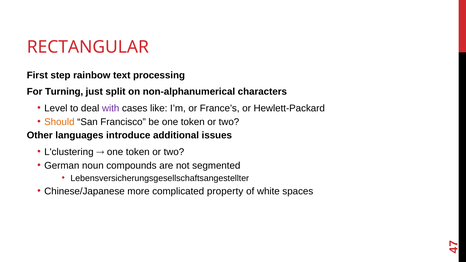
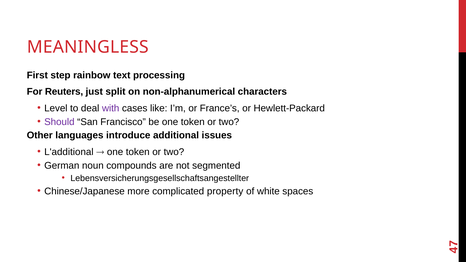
RECTANGULAR: RECTANGULAR -> MEANINGLESS
Turning: Turning -> Reuters
Should colour: orange -> purple
L'clustering: L'clustering -> L'additional
